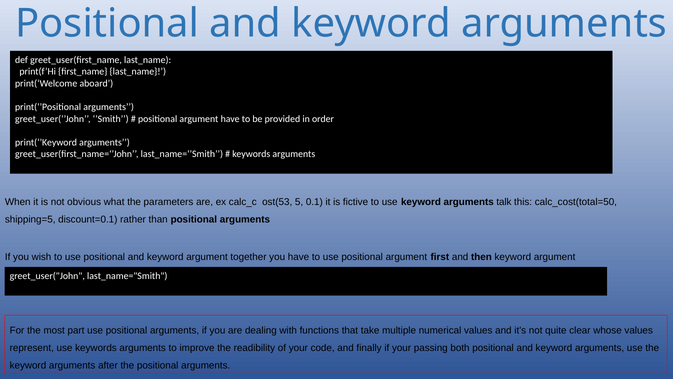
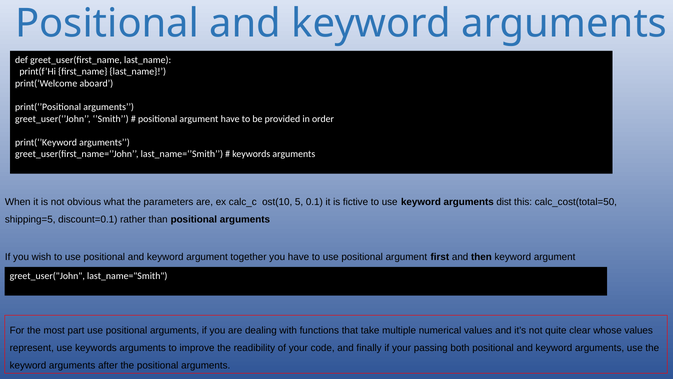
ost(53: ost(53 -> ost(10
talk: talk -> dist
